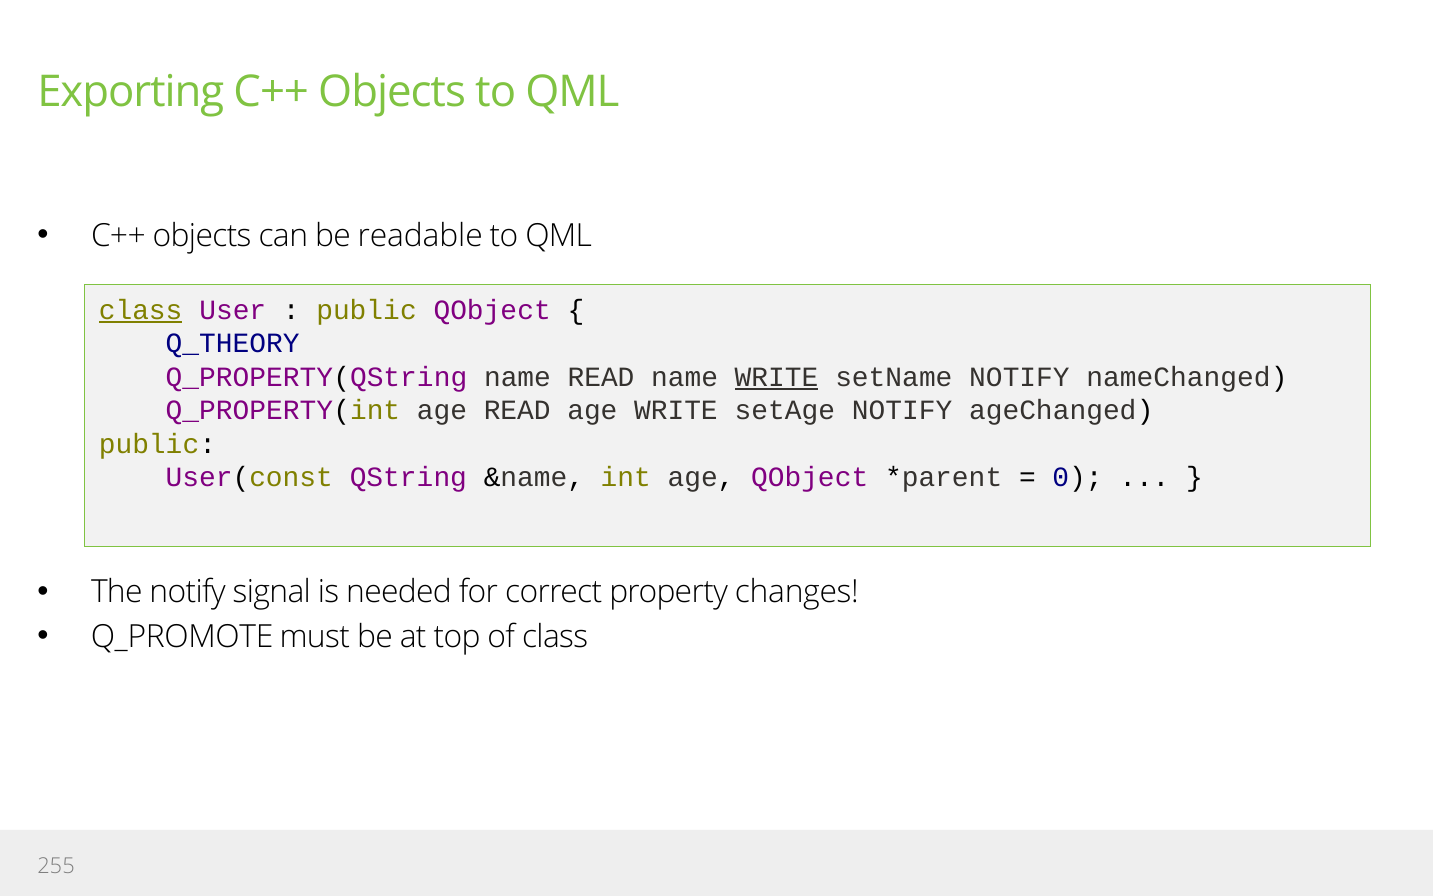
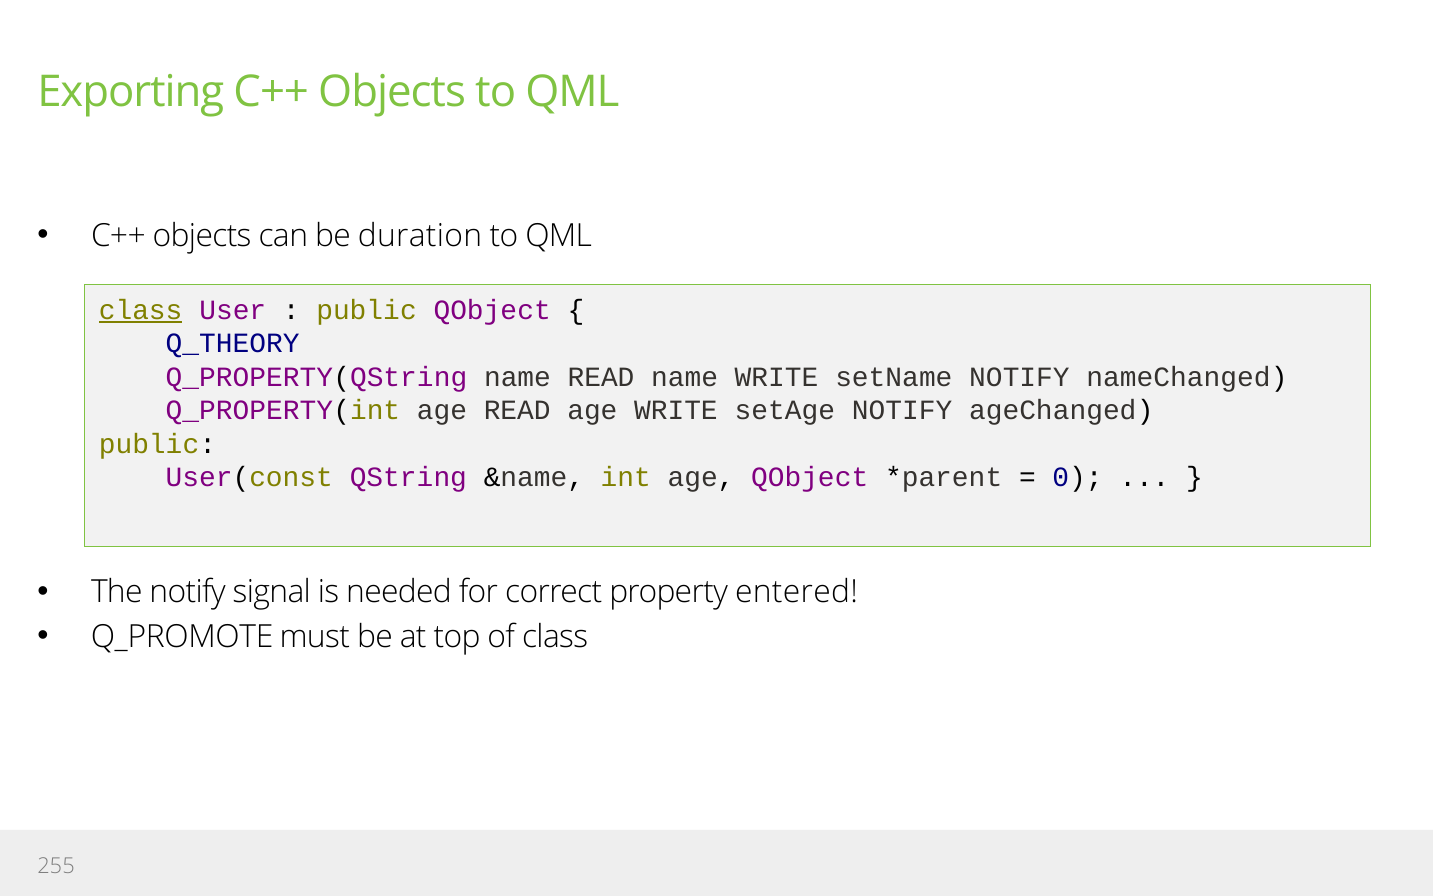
readable: readable -> duration
WRITE at (776, 377) underline: present -> none
changes: changes -> entered
